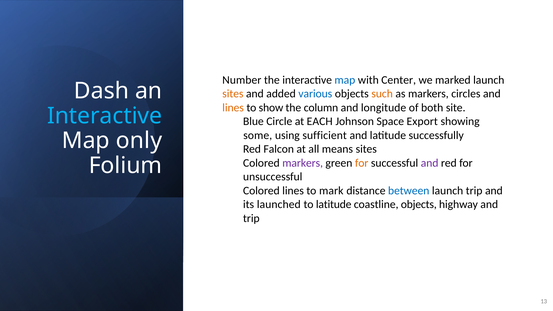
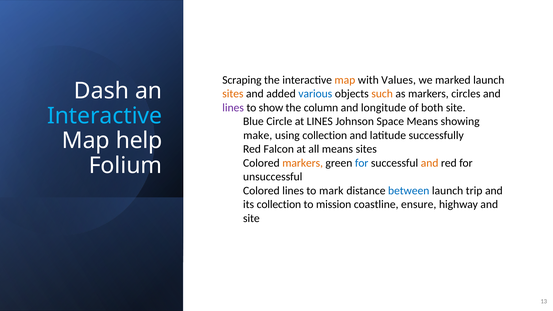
Number: Number -> Scraping
map at (345, 80) colour: blue -> orange
Center: Center -> Values
lines at (233, 108) colour: orange -> purple
at EACH: EACH -> LINES
Space Export: Export -> Means
some: some -> make
using sufficient: sufficient -> collection
only: only -> help
markers at (303, 163) colour: purple -> orange
for at (362, 163) colour: orange -> blue
and at (430, 163) colour: purple -> orange
its launched: launched -> collection
to latitude: latitude -> mission
coastline objects: objects -> ensure
trip at (251, 218): trip -> site
